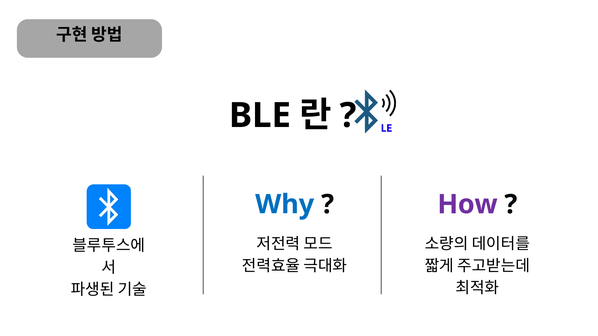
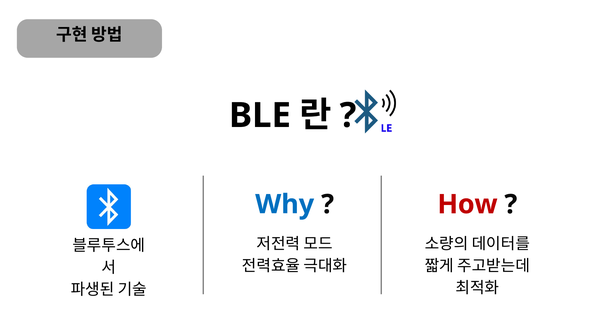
How colour: purple -> red
